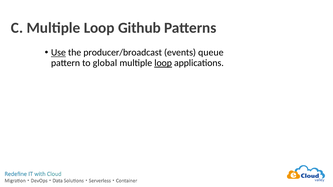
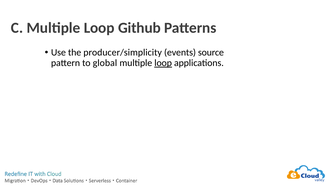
Use underline: present -> none
producer/broadcast: producer/broadcast -> producer/simplicity
queue: queue -> source
